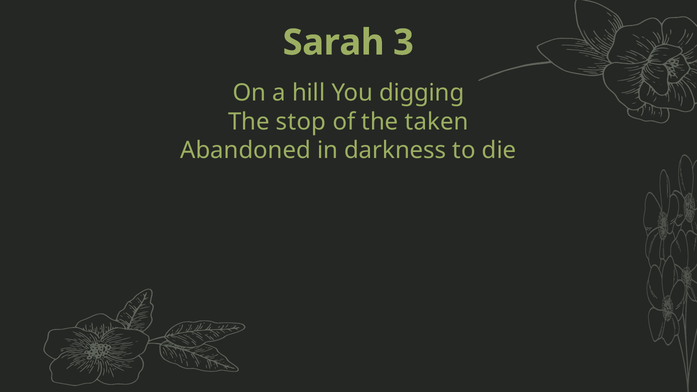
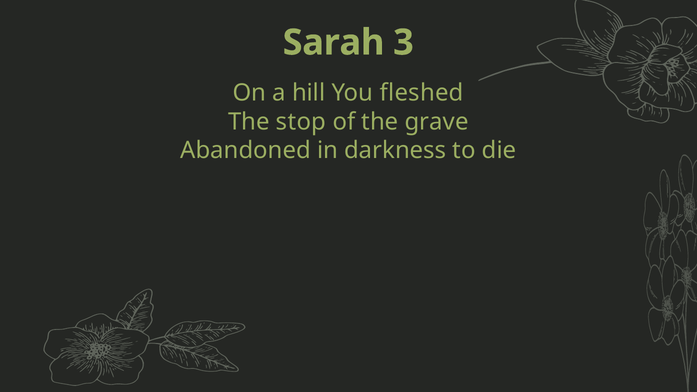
digging: digging -> fleshed
taken: taken -> grave
